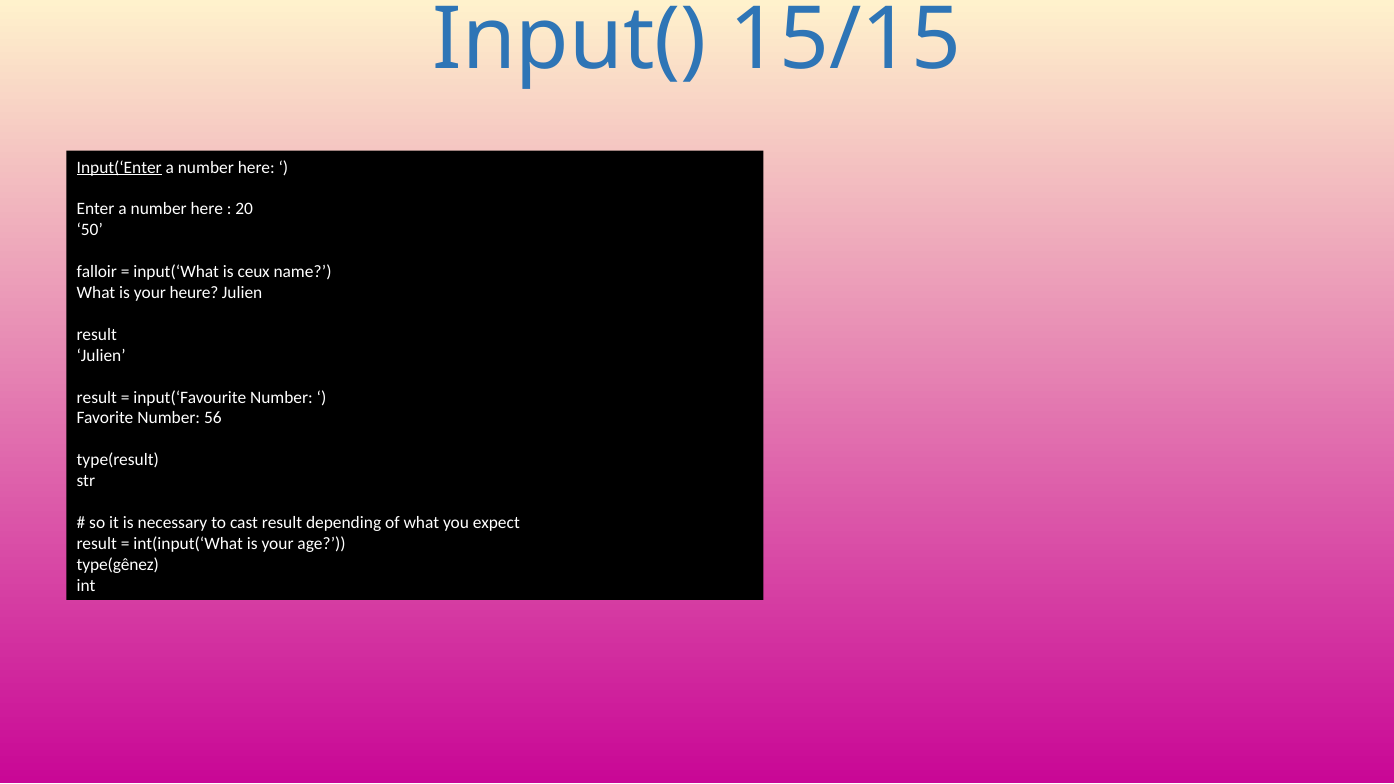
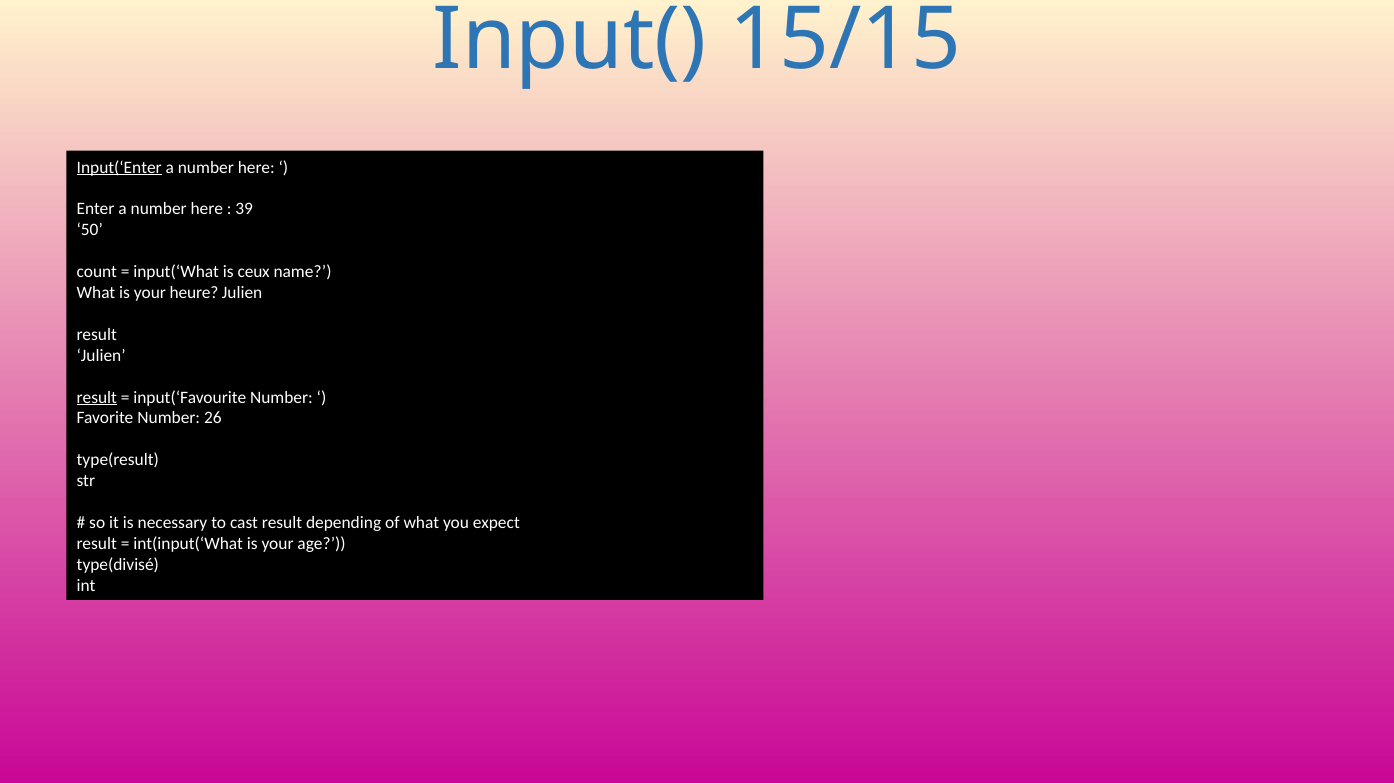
20: 20 -> 39
falloir: falloir -> count
result at (97, 397) underline: none -> present
56: 56 -> 26
type(gênez: type(gênez -> type(divisé
